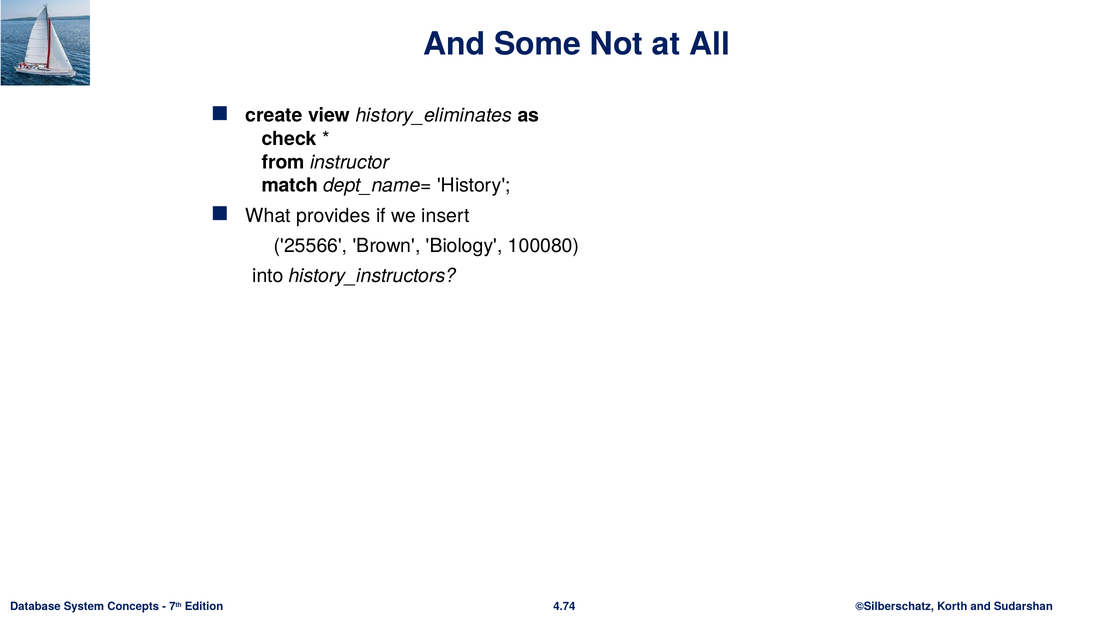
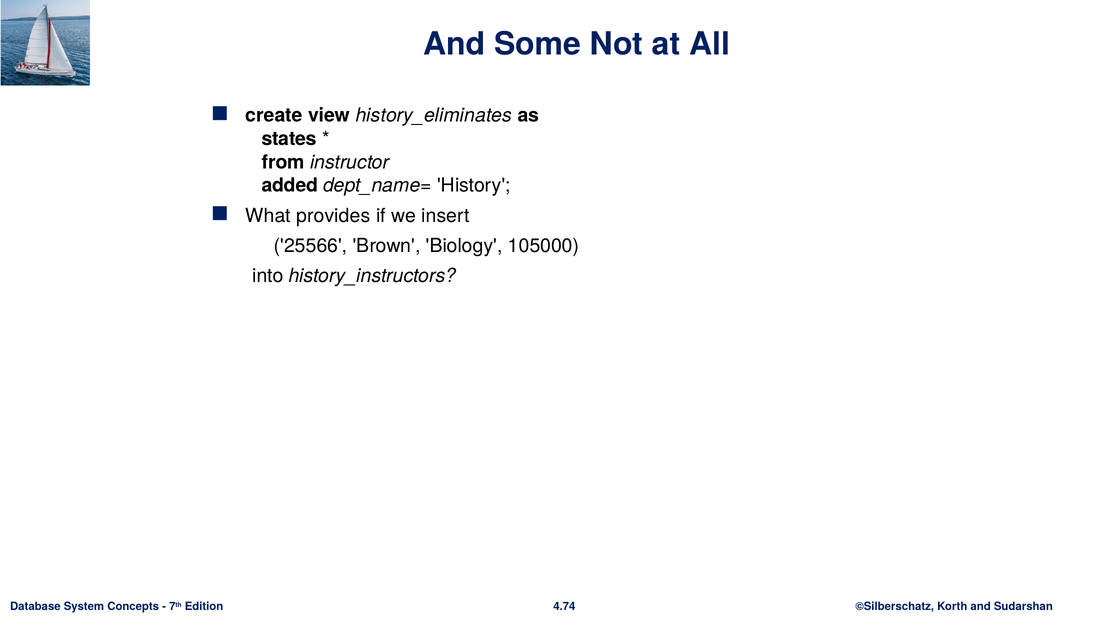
check: check -> states
match: match -> added
100080: 100080 -> 105000
